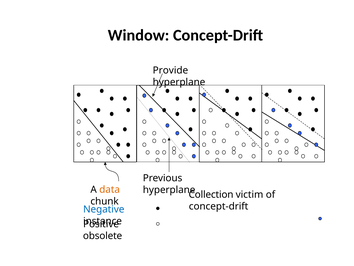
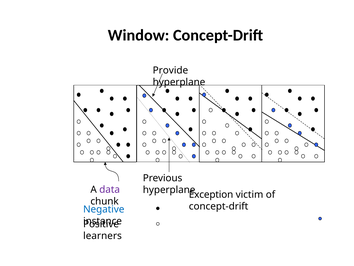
data colour: orange -> purple
Collection: Collection -> Exception
obsolete: obsolete -> learners
